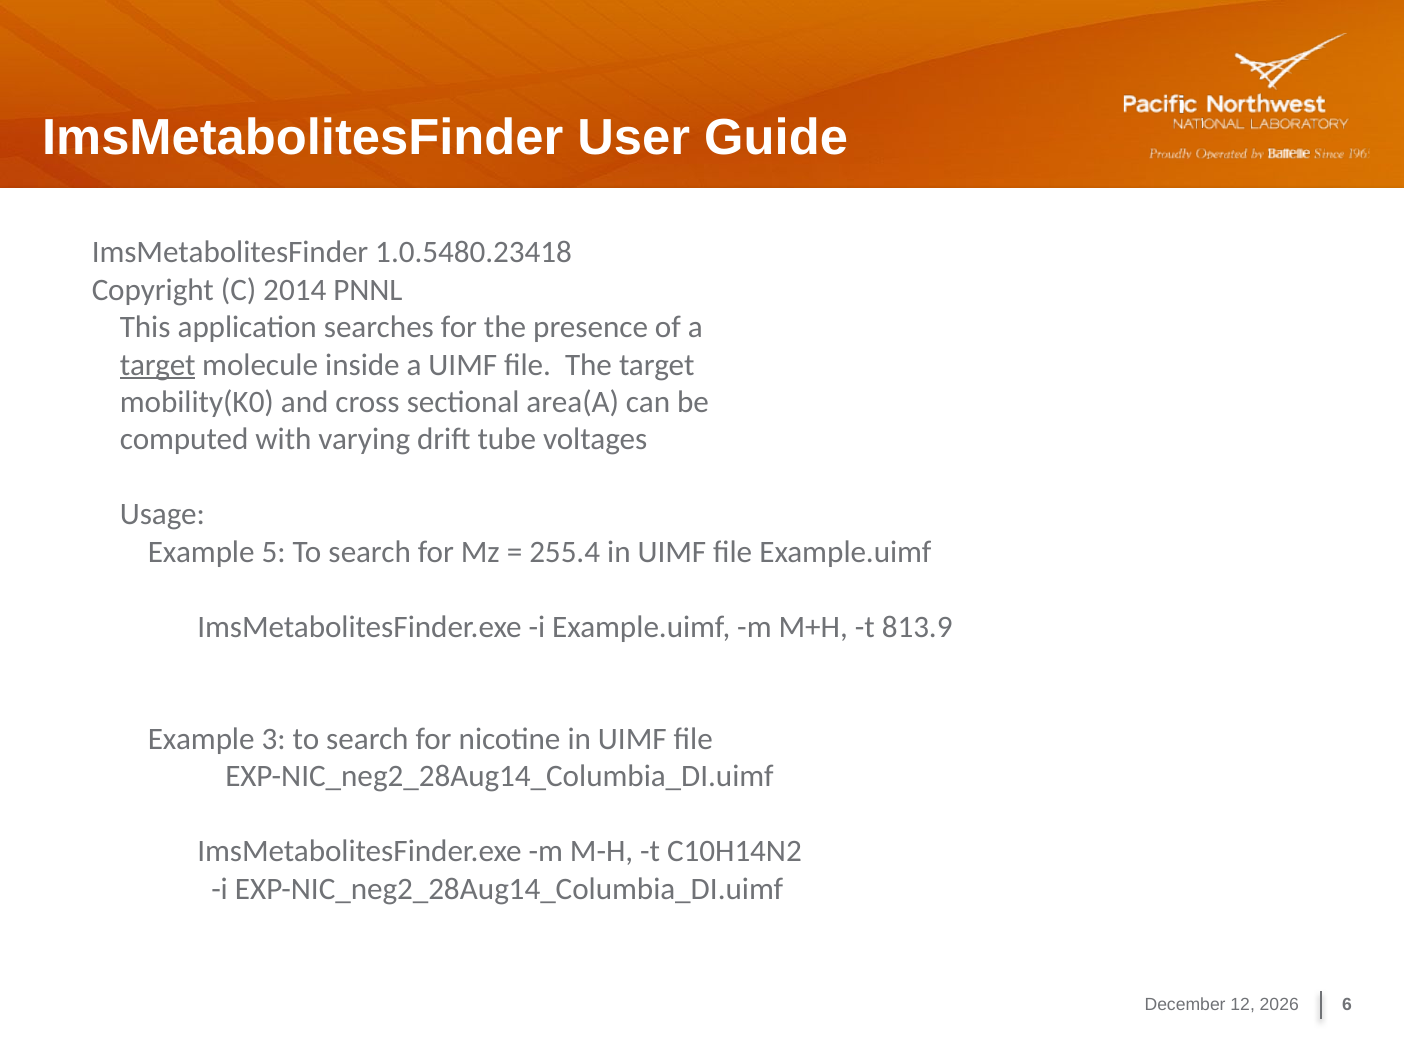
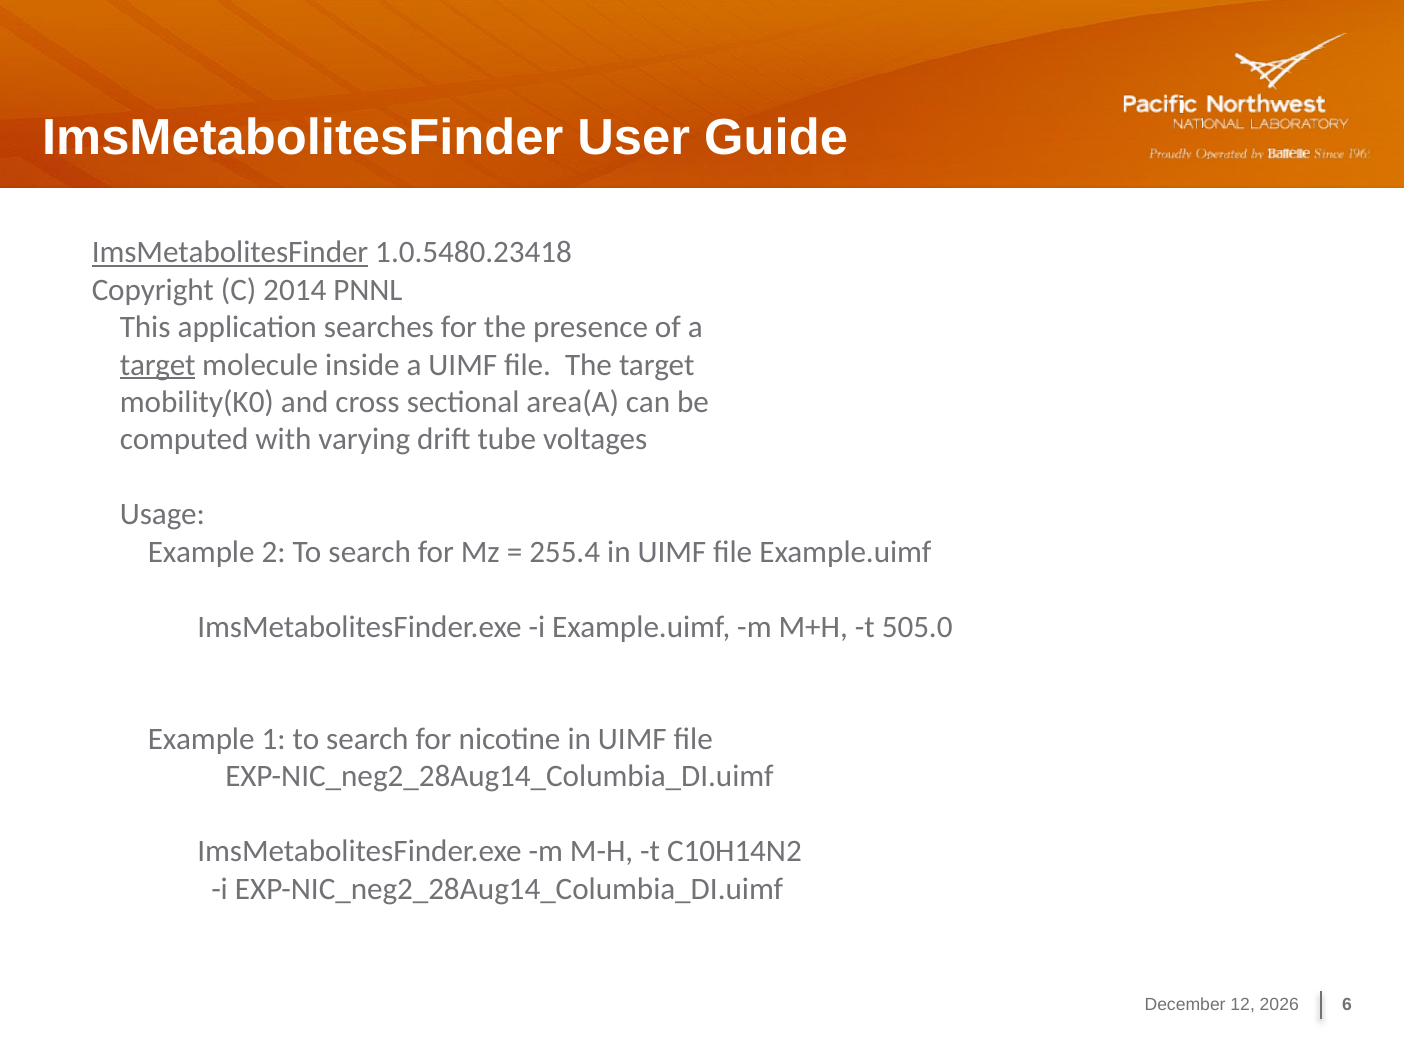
ImsMetabolitesFinder at (230, 253) underline: none -> present
5: 5 -> 2
813.9: 813.9 -> 505.0
3: 3 -> 1
